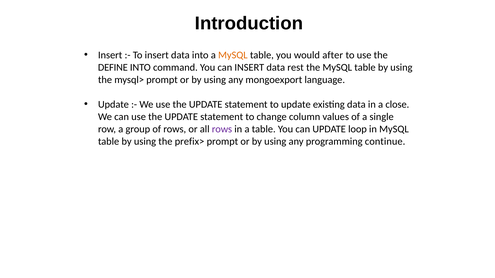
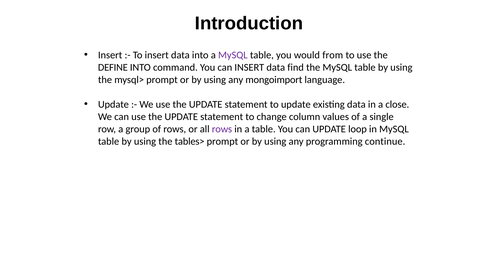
MySQL at (233, 55) colour: orange -> purple
after: after -> from
rest: rest -> find
mongoexport: mongoexport -> mongoimport
prefix>: prefix> -> tables>
